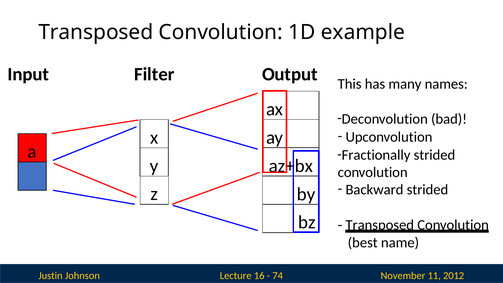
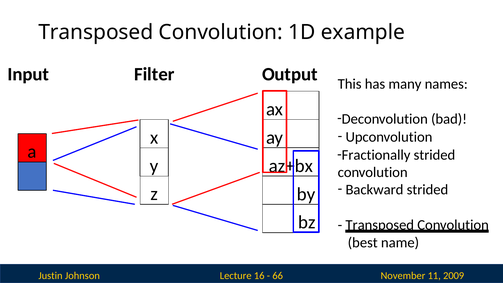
2012: 2012 -> 2009
74: 74 -> 66
